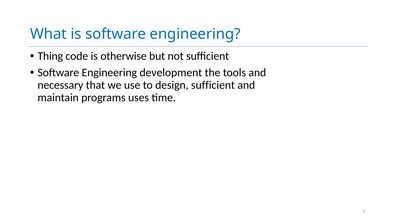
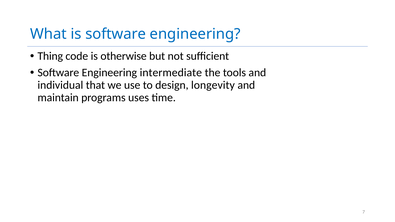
development: development -> intermediate
necessary: necessary -> individual
design sufficient: sufficient -> longevity
